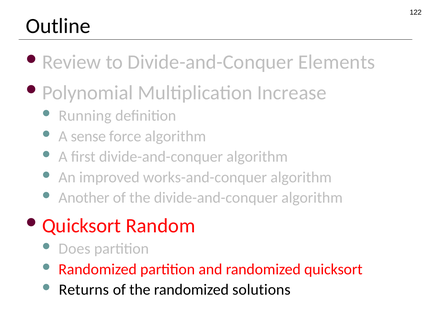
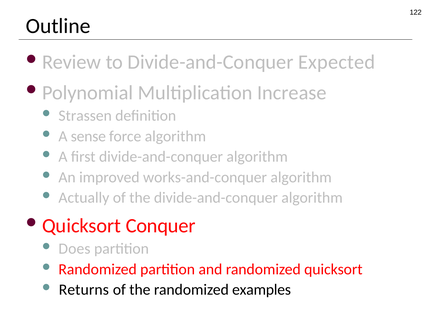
Elements: Elements -> Expected
Running: Running -> Strassen
Another: Another -> Actually
Random: Random -> Conquer
solutions: solutions -> examples
